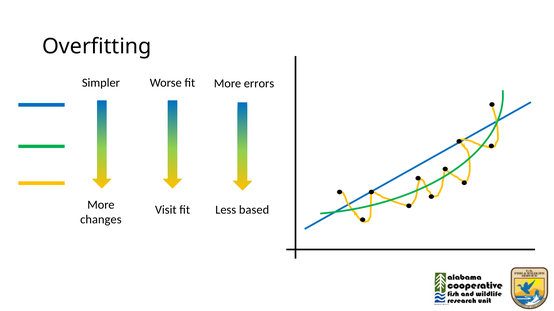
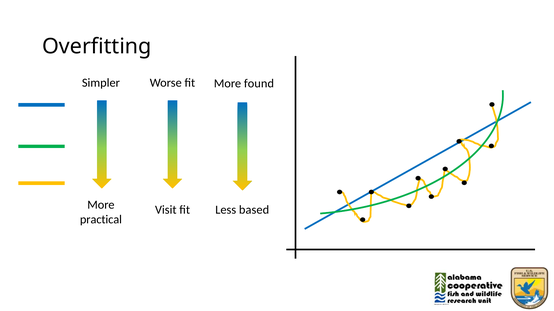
errors: errors -> found
changes: changes -> practical
